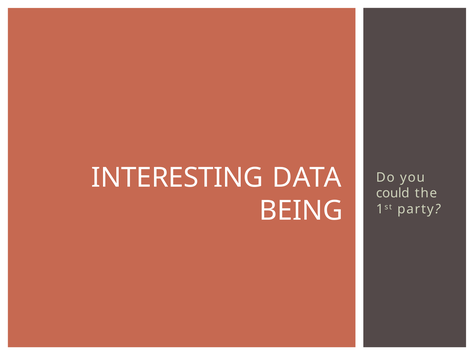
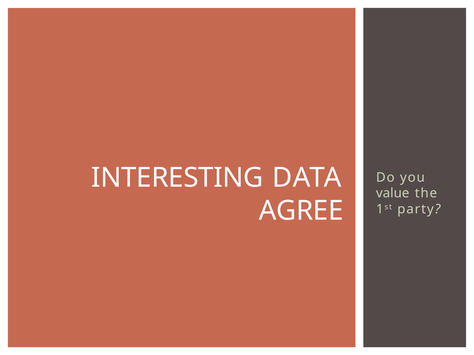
could: could -> value
BEING: BEING -> AGREE
